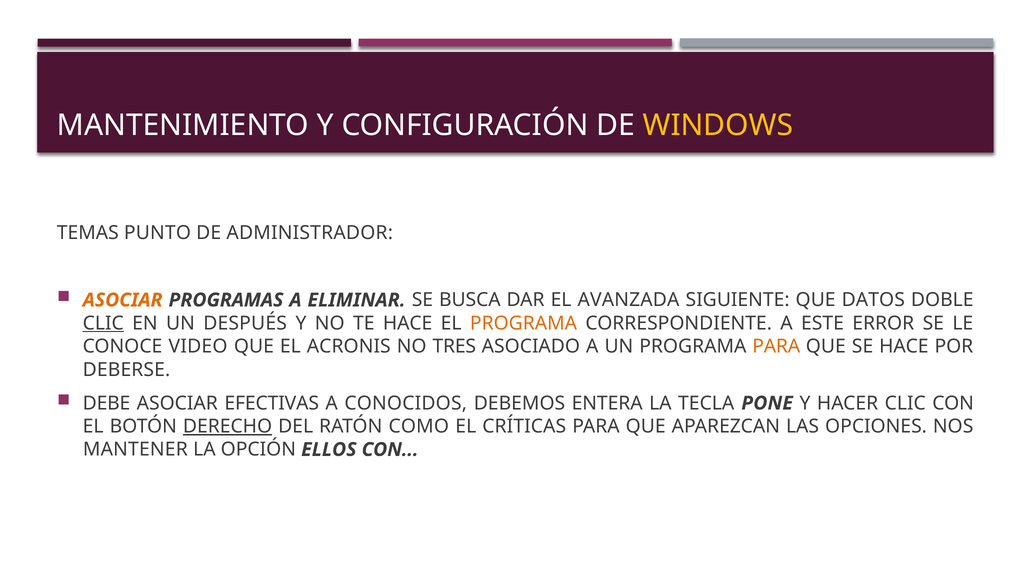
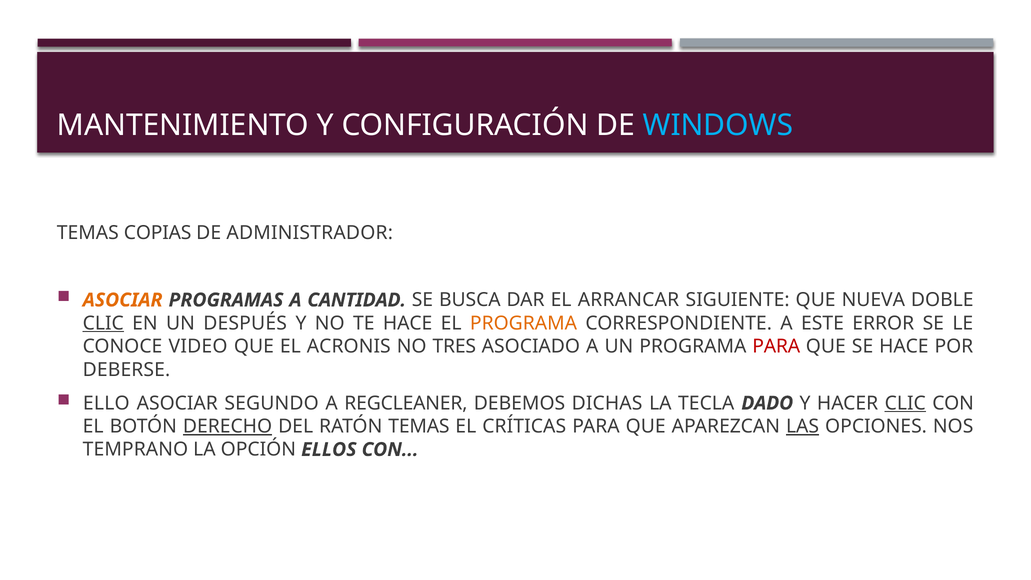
WINDOWS colour: yellow -> light blue
PUNTO: PUNTO -> COPIAS
ELIMINAR: ELIMINAR -> CANTIDAD
AVANZADA: AVANZADA -> ARRANCAR
DATOS: DATOS -> NUEVA
PARA at (776, 346) colour: orange -> red
DEBE: DEBE -> ELLO
EFECTIVAS: EFECTIVAS -> SEGUNDO
CONOCIDOS: CONOCIDOS -> REGCLEANER
ENTERA: ENTERA -> DICHAS
PONE: PONE -> DADO
CLIC at (905, 403) underline: none -> present
RATÓN COMO: COMO -> TEMAS
LAS underline: none -> present
MANTENER: MANTENER -> TEMPRANO
